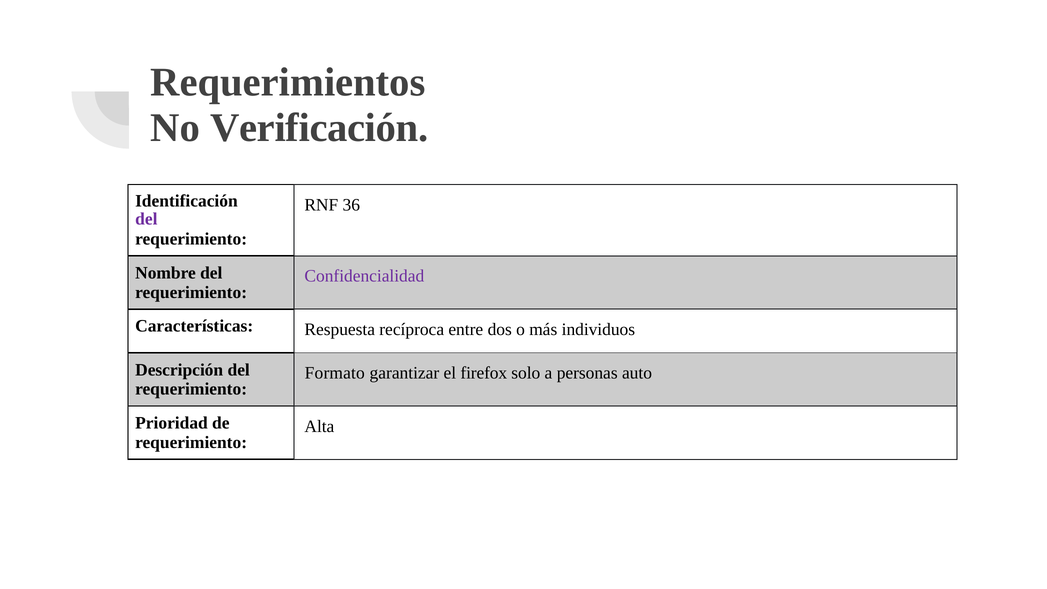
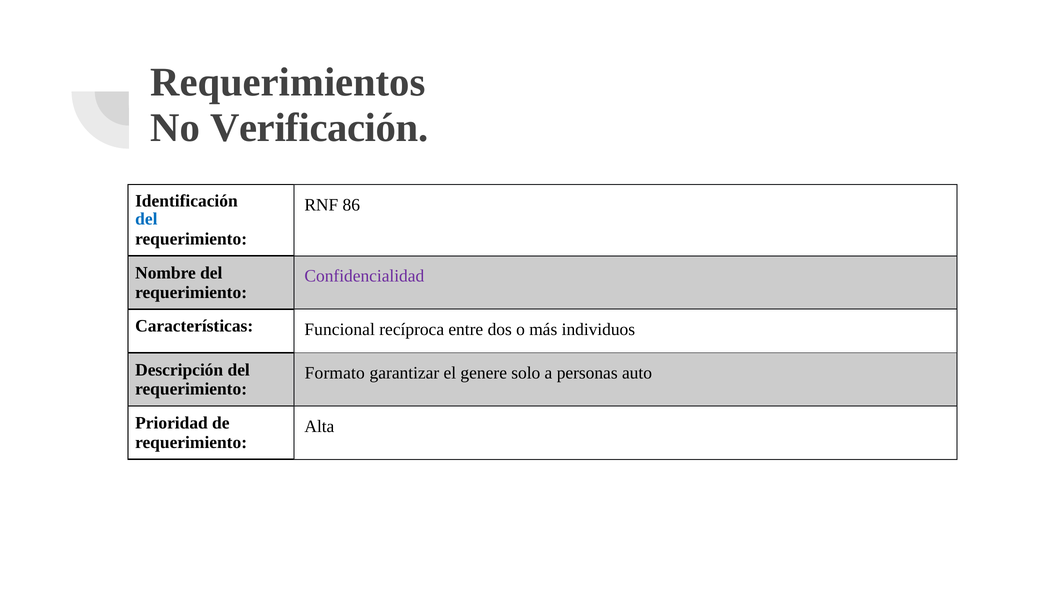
36: 36 -> 86
del at (146, 219) colour: purple -> blue
Respuesta: Respuesta -> Funcional
firefox: firefox -> genere
